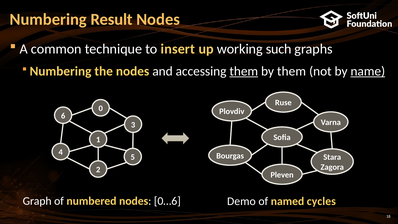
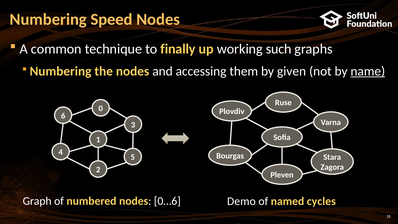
Result: Result -> Speed
insert: insert -> finally
them at (244, 71) underline: present -> none
by them: them -> given
